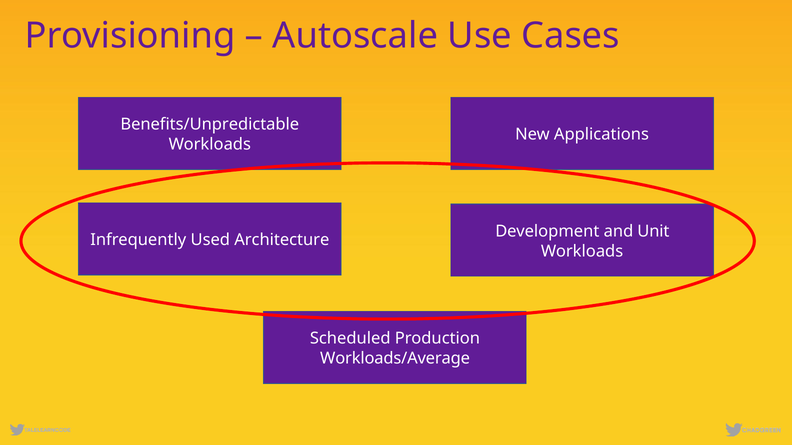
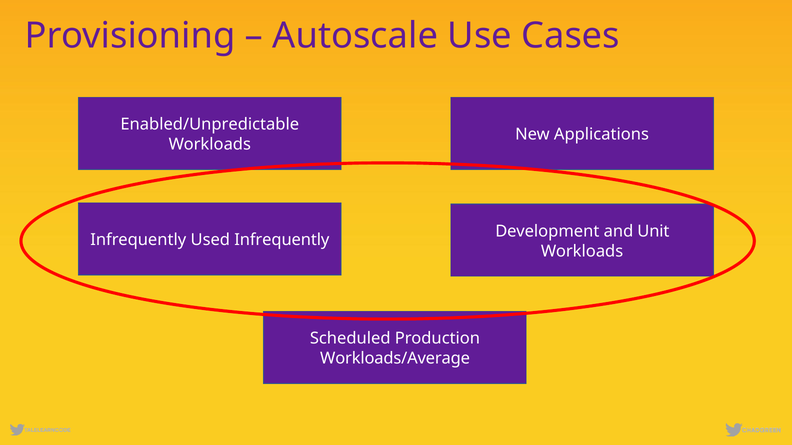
Benefits/Unpredictable: Benefits/Unpredictable -> Enabled/Unpredictable
Used Architecture: Architecture -> Infrequently
